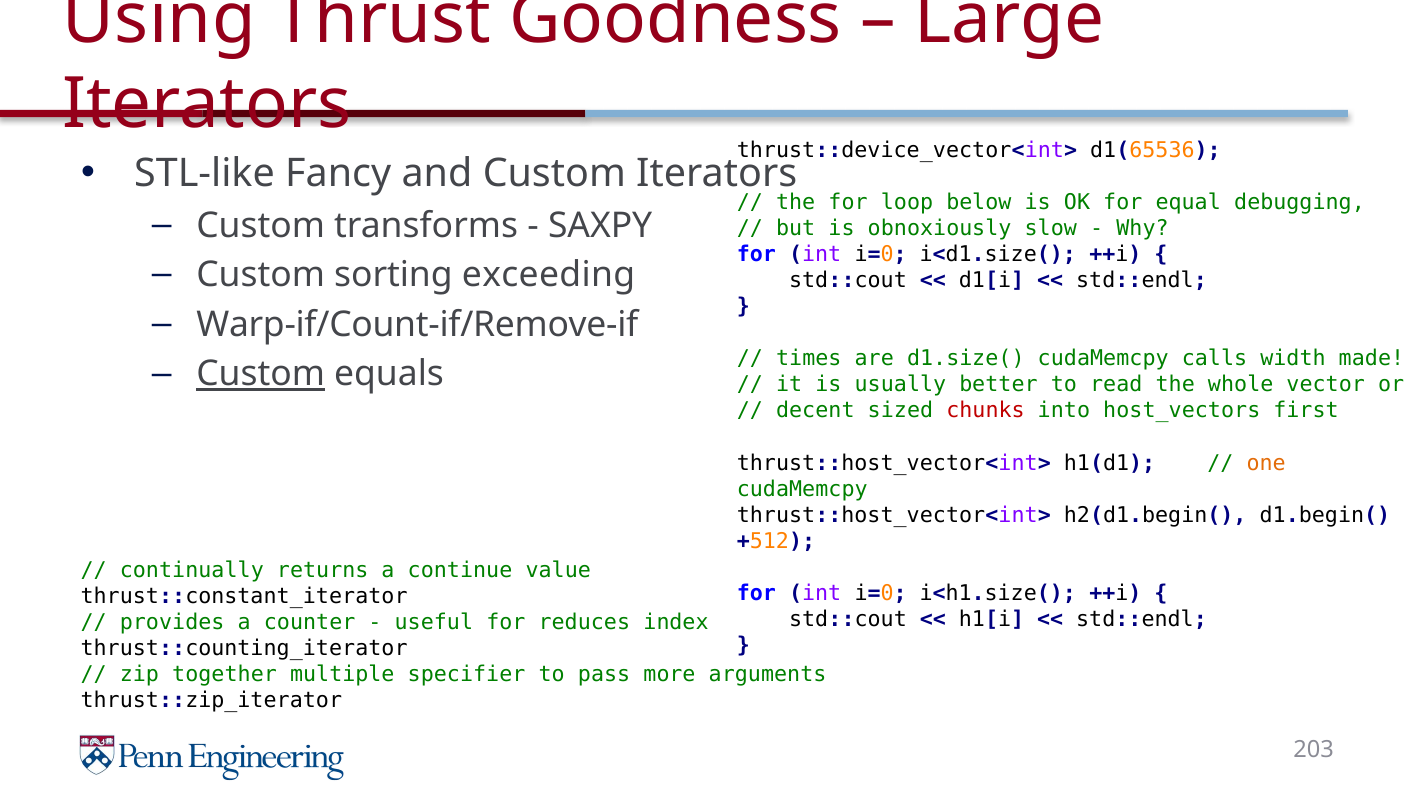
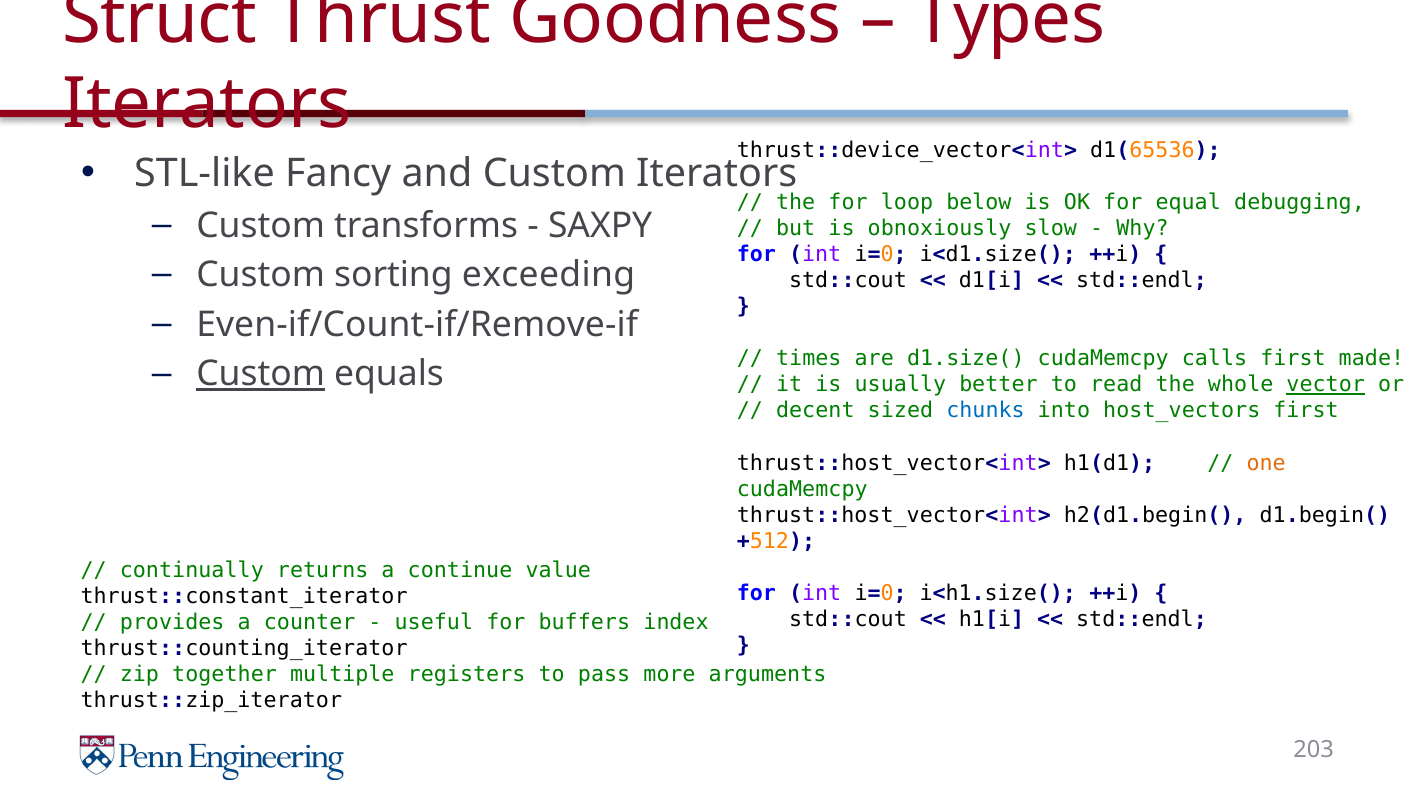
Using: Using -> Struct
Large: Large -> Types
Warp-if/Count-if/Remove-if: Warp-if/Count-if/Remove-if -> Even-if/Count-if/Remove-if
calls width: width -> first
vector underline: none -> present
chunks colour: red -> blue
reduces: reduces -> buffers
specifier: specifier -> registers
